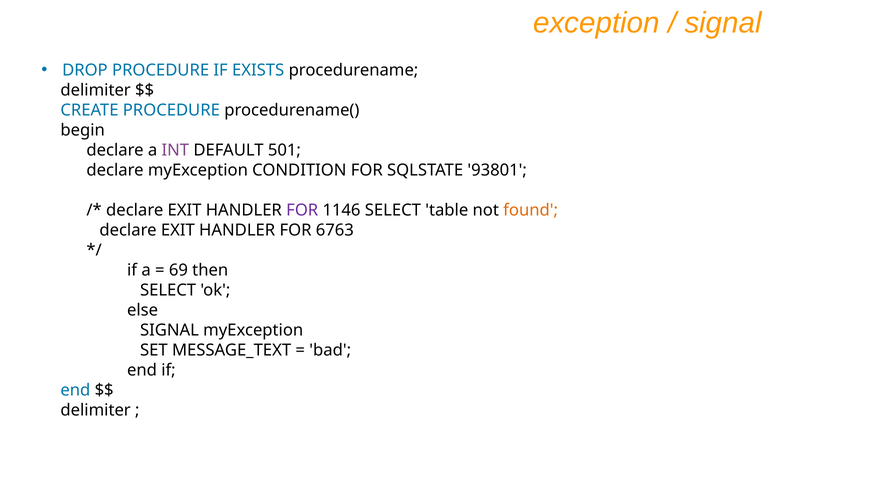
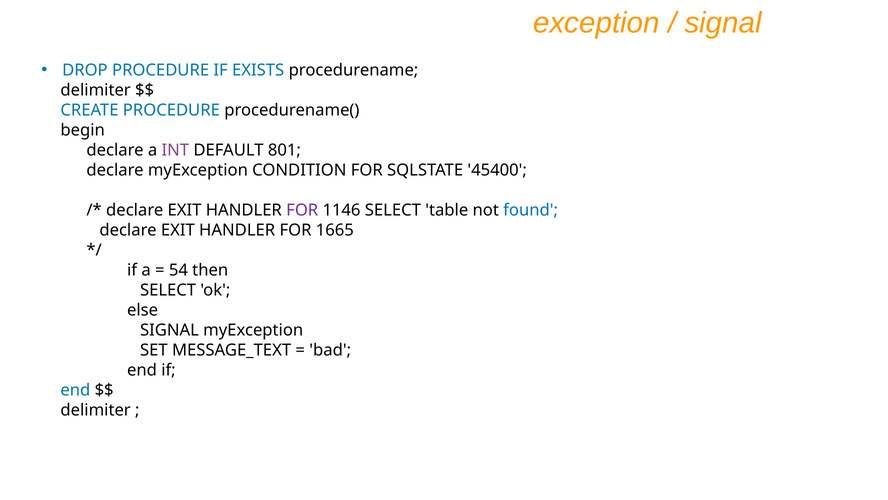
501: 501 -> 801
93801: 93801 -> 45400
found colour: orange -> blue
6763: 6763 -> 1665
69: 69 -> 54
